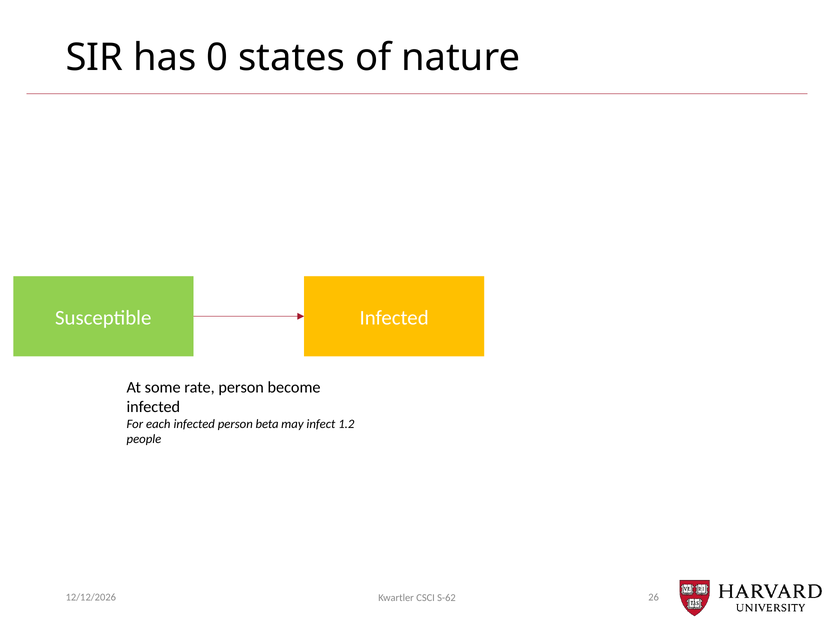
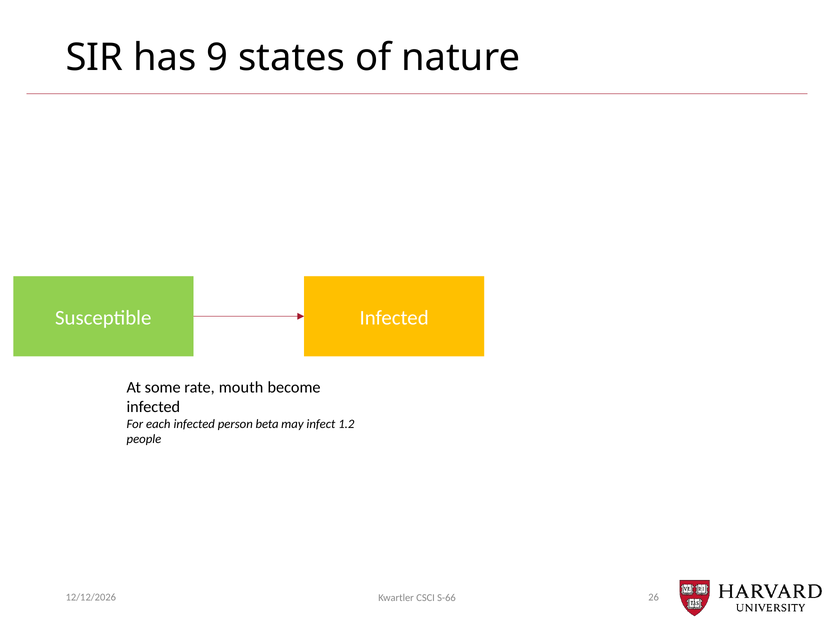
0: 0 -> 9
rate person: person -> mouth
S-62: S-62 -> S-66
